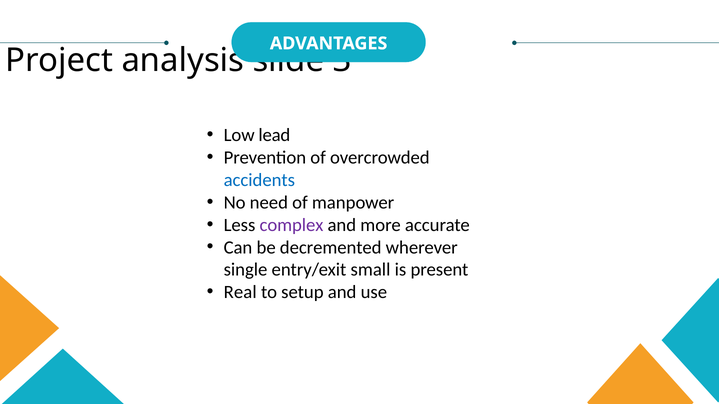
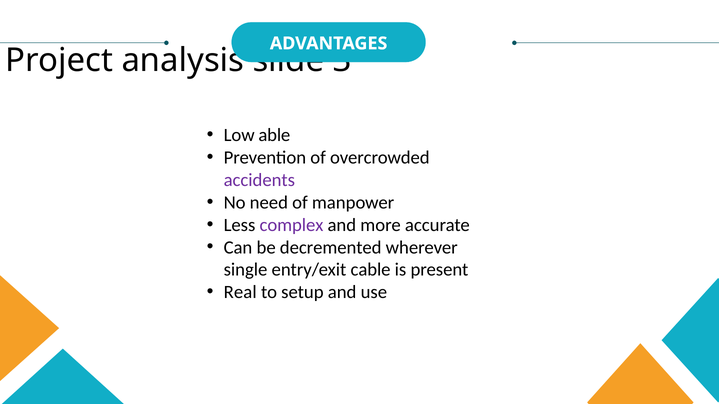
lead: lead -> able
accidents colour: blue -> purple
small: small -> cable
